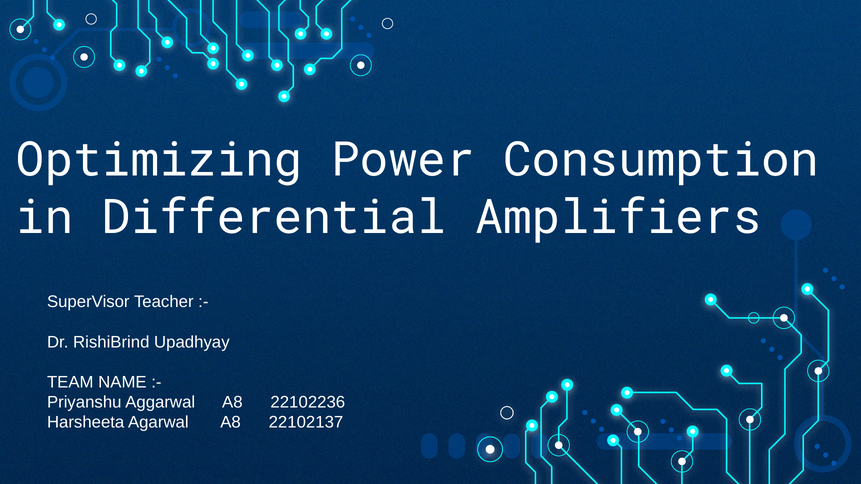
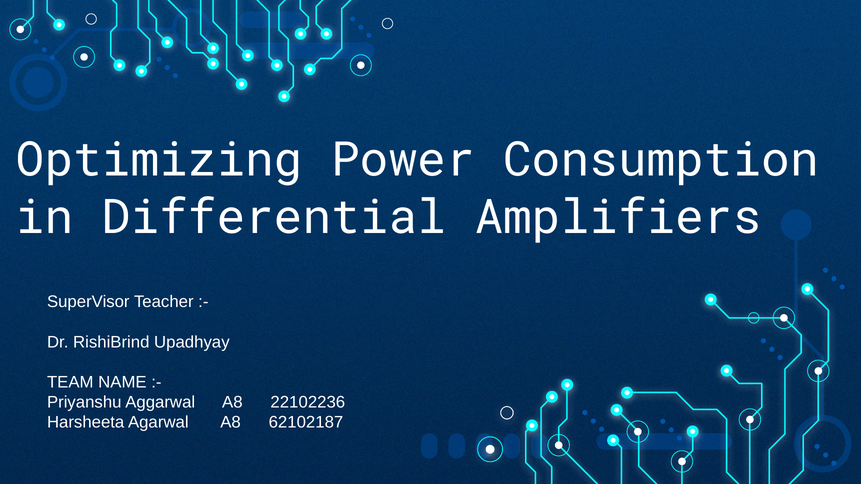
22102137: 22102137 -> 62102187
